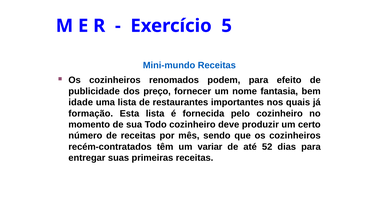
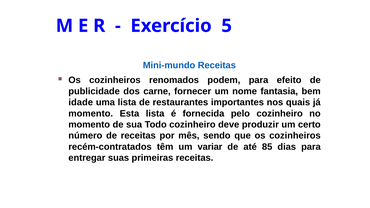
preço: preço -> carne
formação at (91, 114): formação -> momento
52: 52 -> 85
